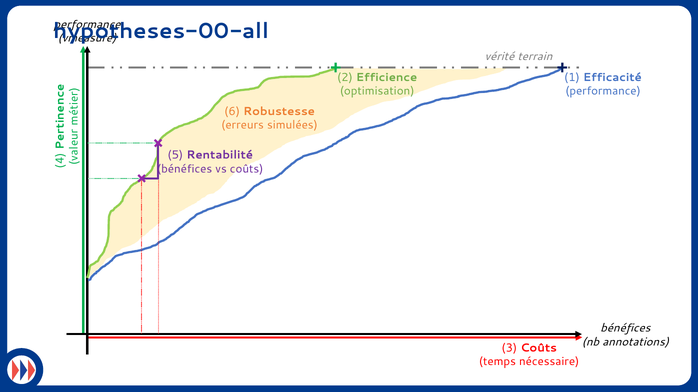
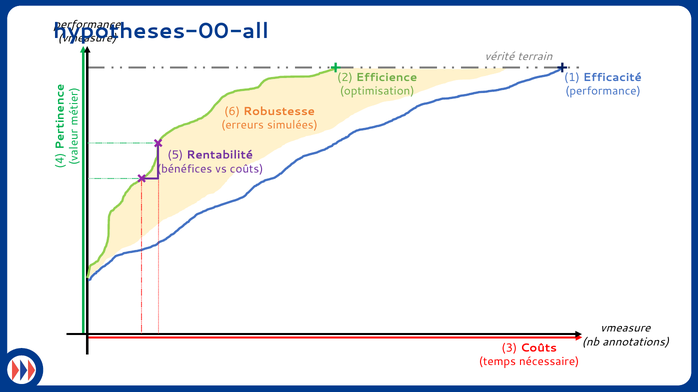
bénéfices at (625, 328): bénéfices -> vmeasure
